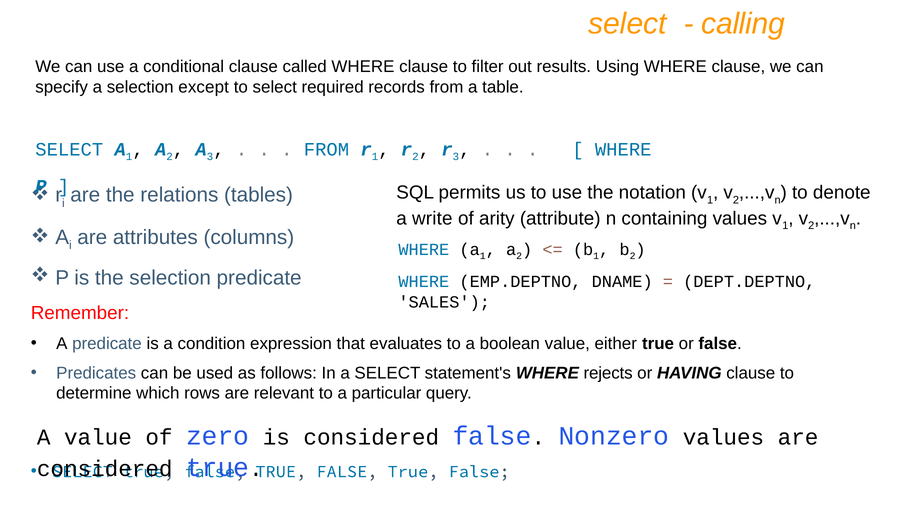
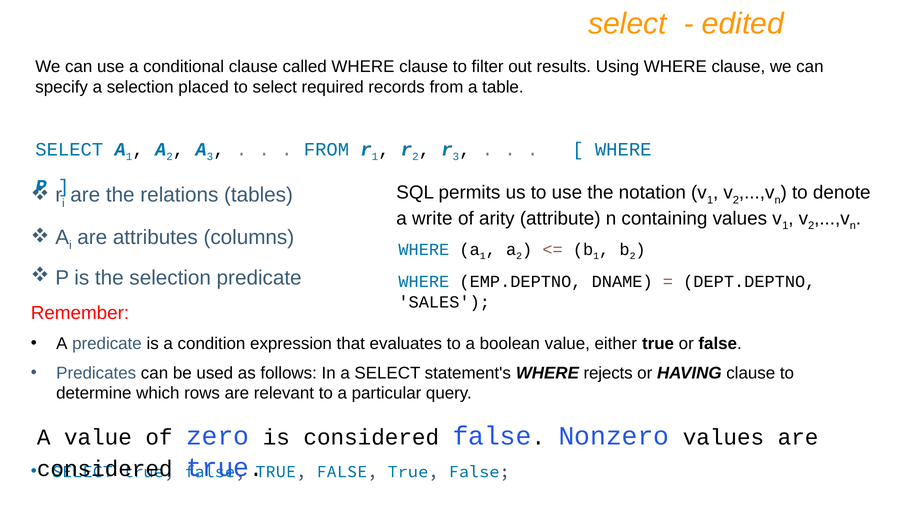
calling: calling -> edited
except: except -> placed
